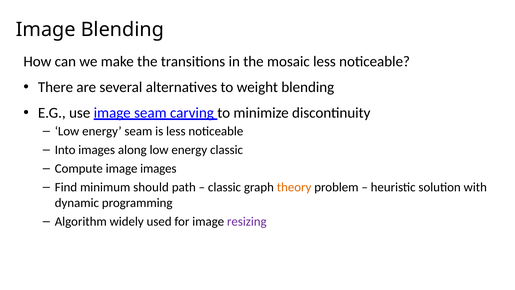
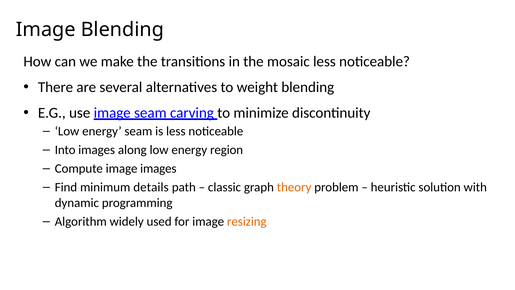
energy classic: classic -> region
should: should -> details
resizing colour: purple -> orange
